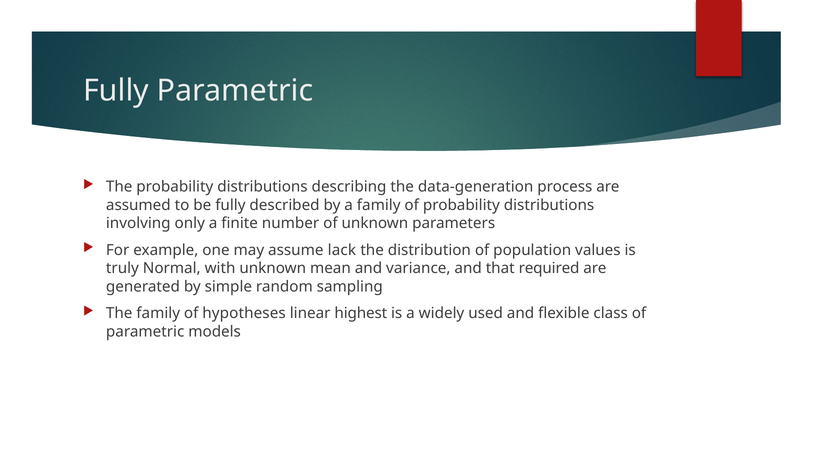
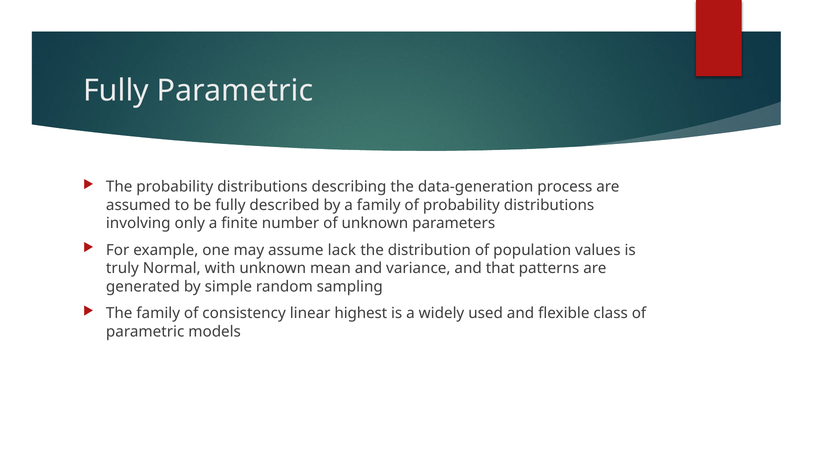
required: required -> patterns
hypotheses: hypotheses -> consistency
